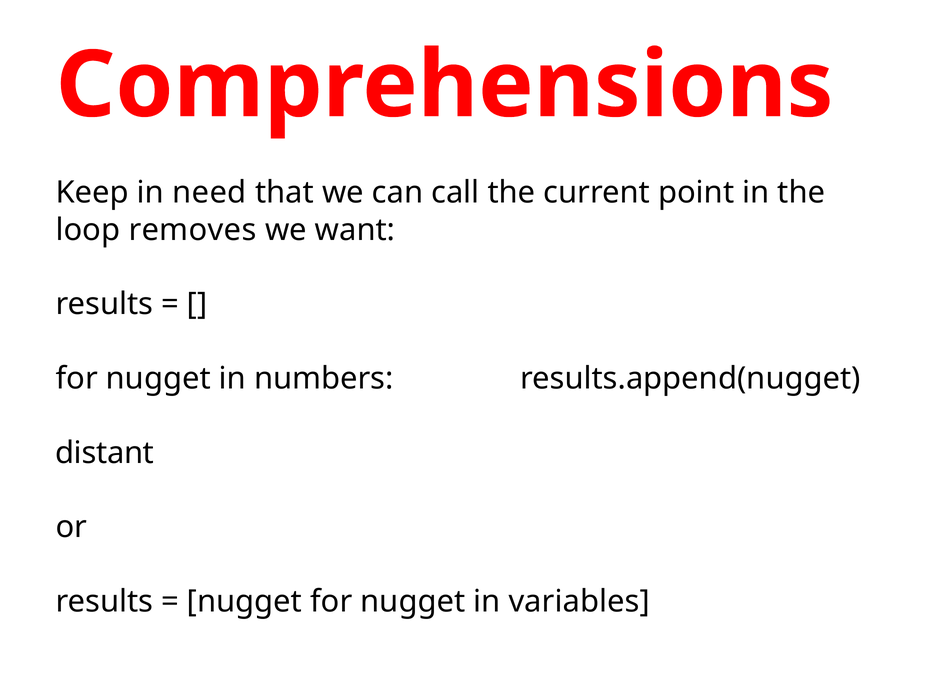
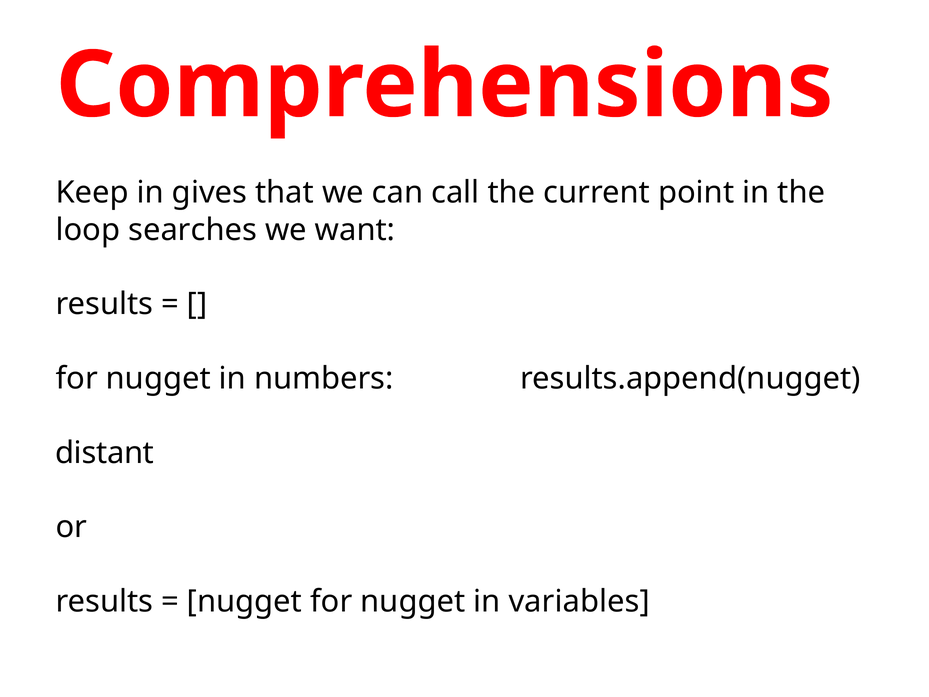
need: need -> gives
removes: removes -> searches
